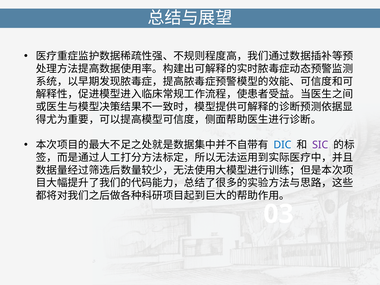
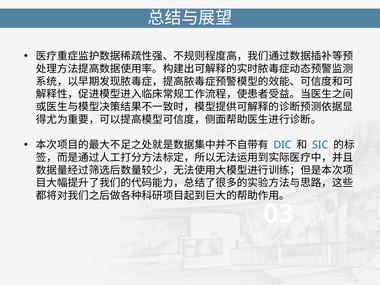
SIC colour: purple -> blue
